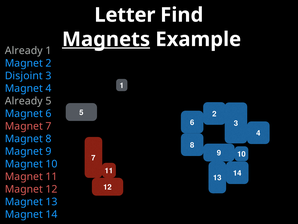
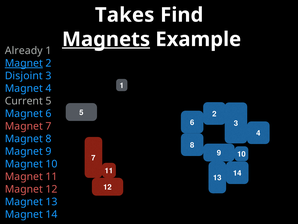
Letter: Letter -> Takes
Magnet at (24, 63) underline: none -> present
Already at (24, 101): Already -> Current
